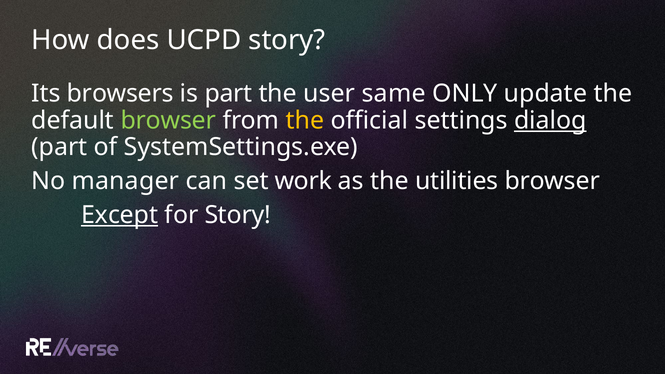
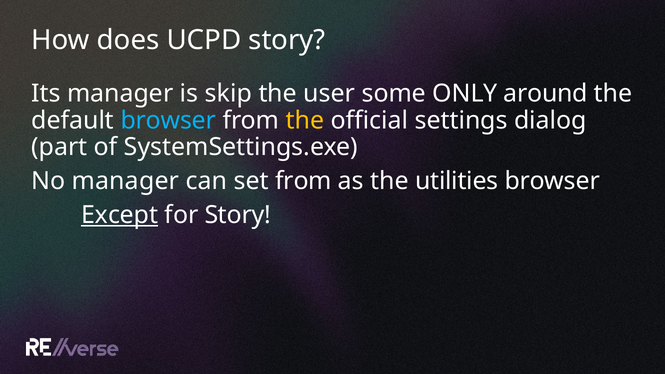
Its browsers: browsers -> manager
is part: part -> skip
same: same -> some
update: update -> around
browser at (168, 120) colour: light green -> light blue
dialog underline: present -> none
set work: work -> from
